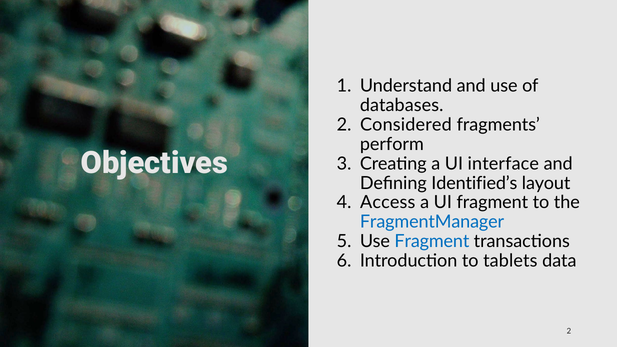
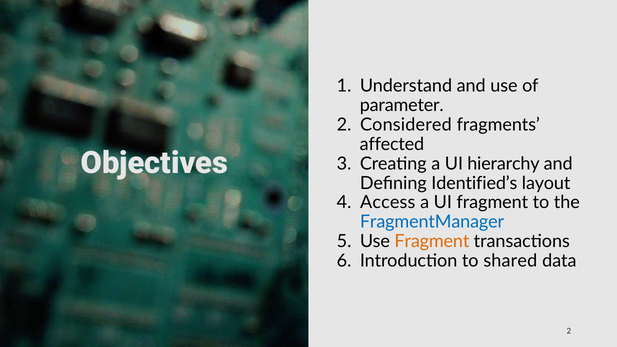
databases: databases -> parameter
perform: perform -> affected
interface: interface -> hierarchy
Fragment at (432, 241) colour: blue -> orange
tablets: tablets -> shared
